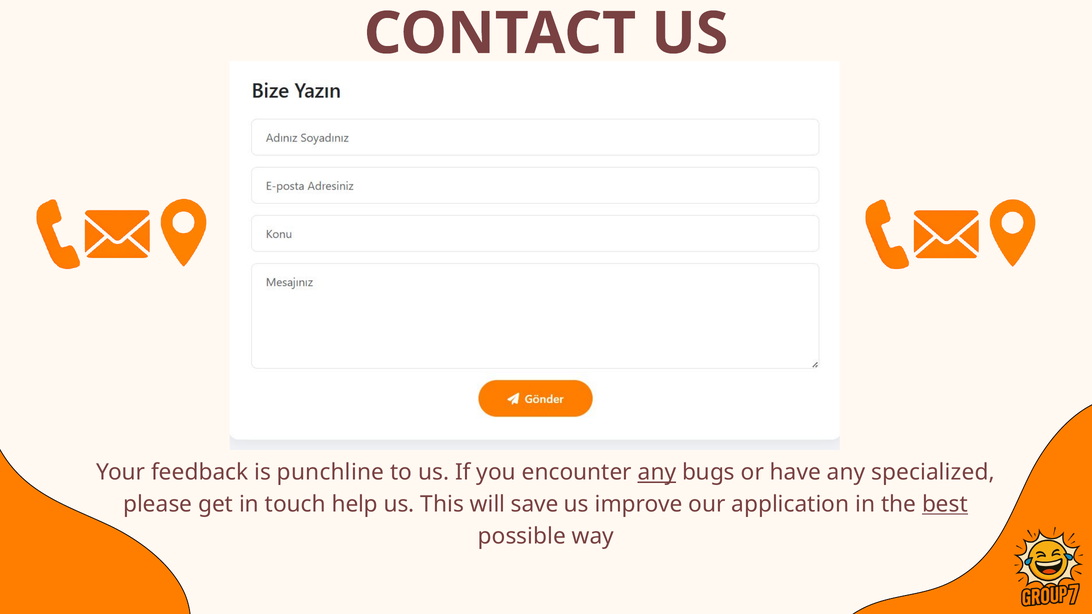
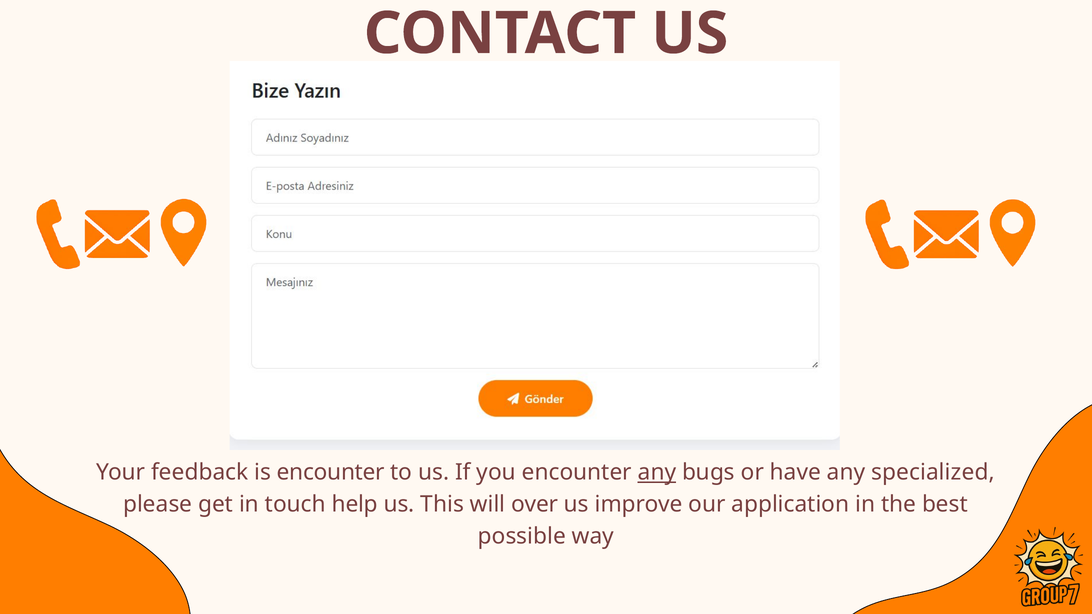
is punchline: punchline -> encounter
save: save -> over
best underline: present -> none
